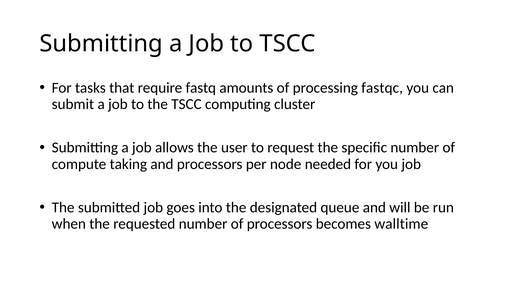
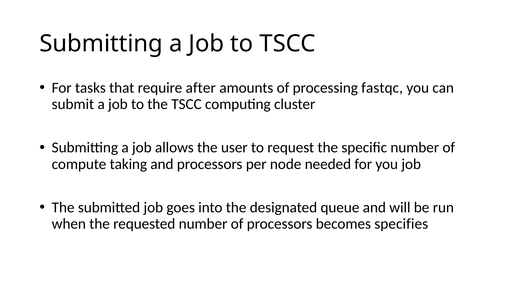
fastq: fastq -> after
walltime: walltime -> specifies
